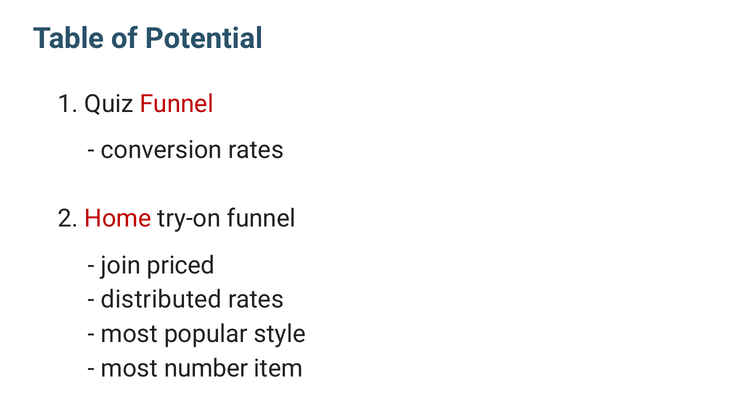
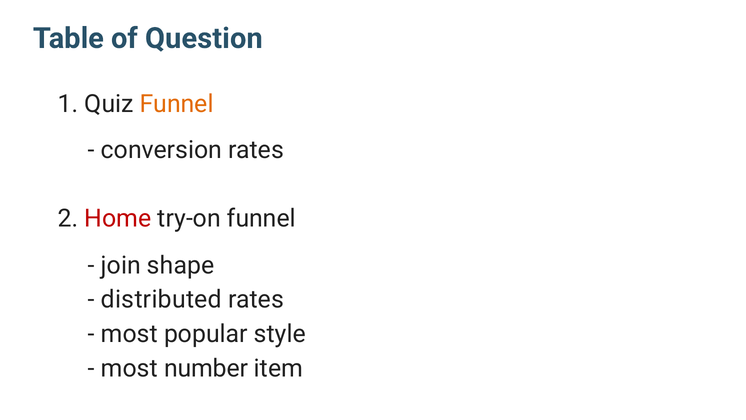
Potential: Potential -> Question
Funnel at (177, 104) colour: red -> orange
priced: priced -> shape
